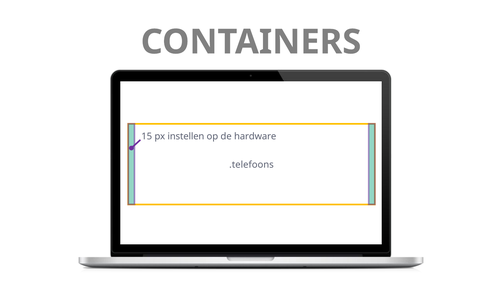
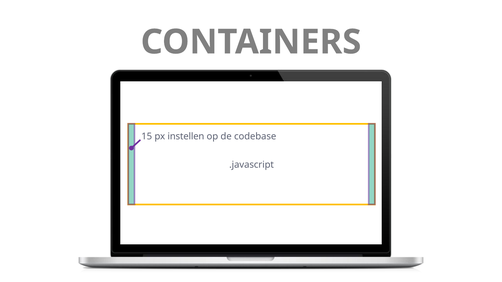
hardware: hardware -> codebase
.telefoons: .telefoons -> .javascript
